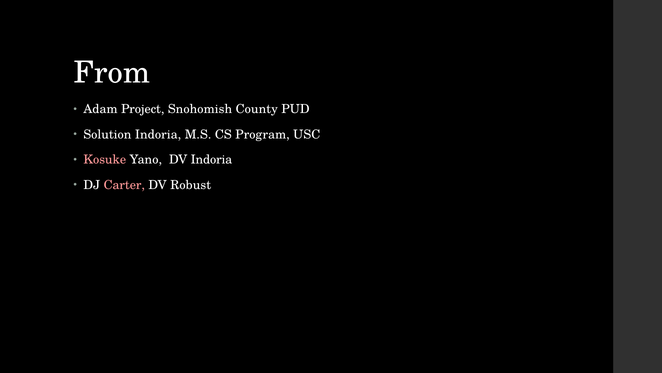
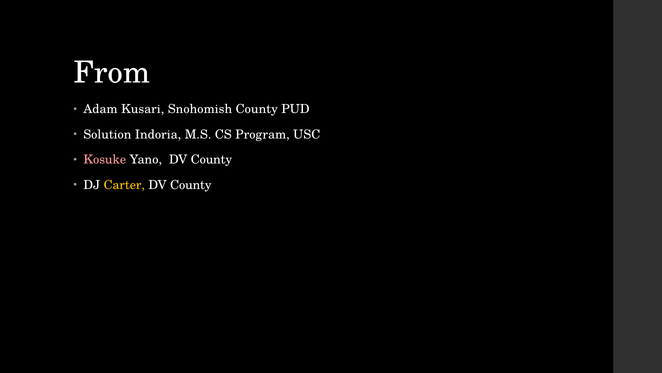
Project: Project -> Kusari
Yano DV Indoria: Indoria -> County
Carter colour: pink -> yellow
Robust at (191, 185): Robust -> County
